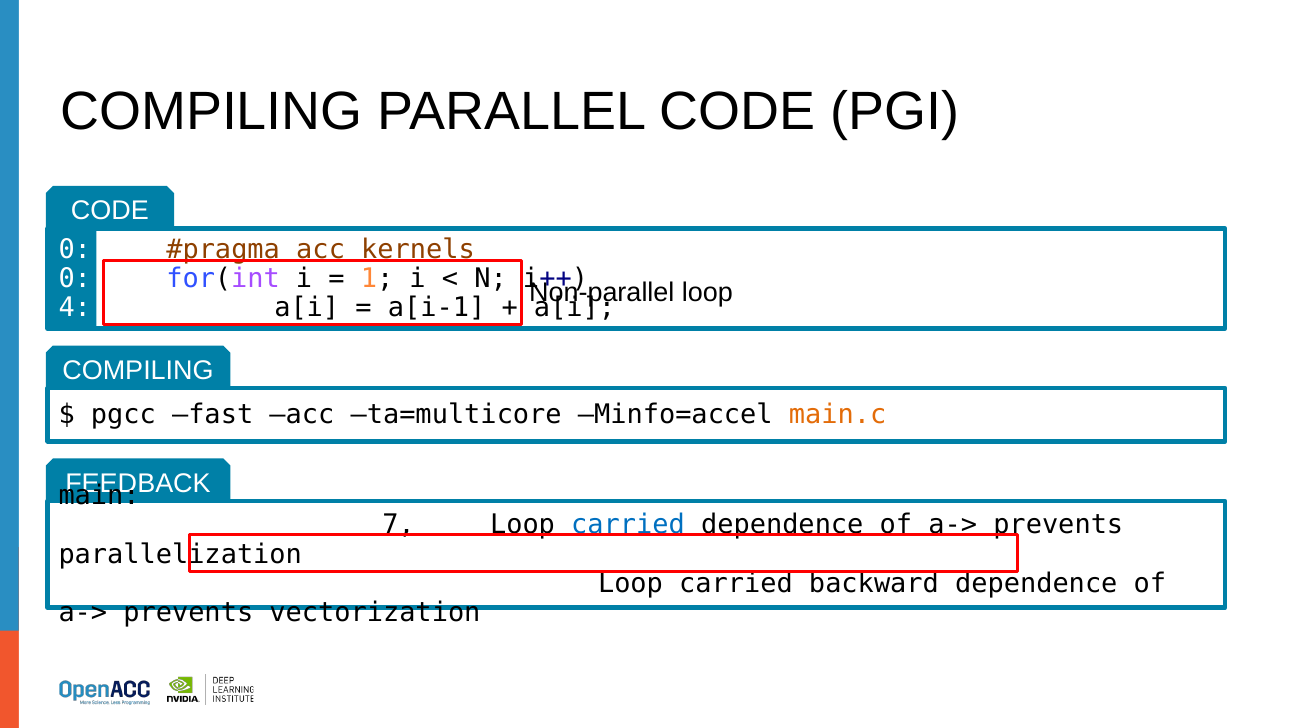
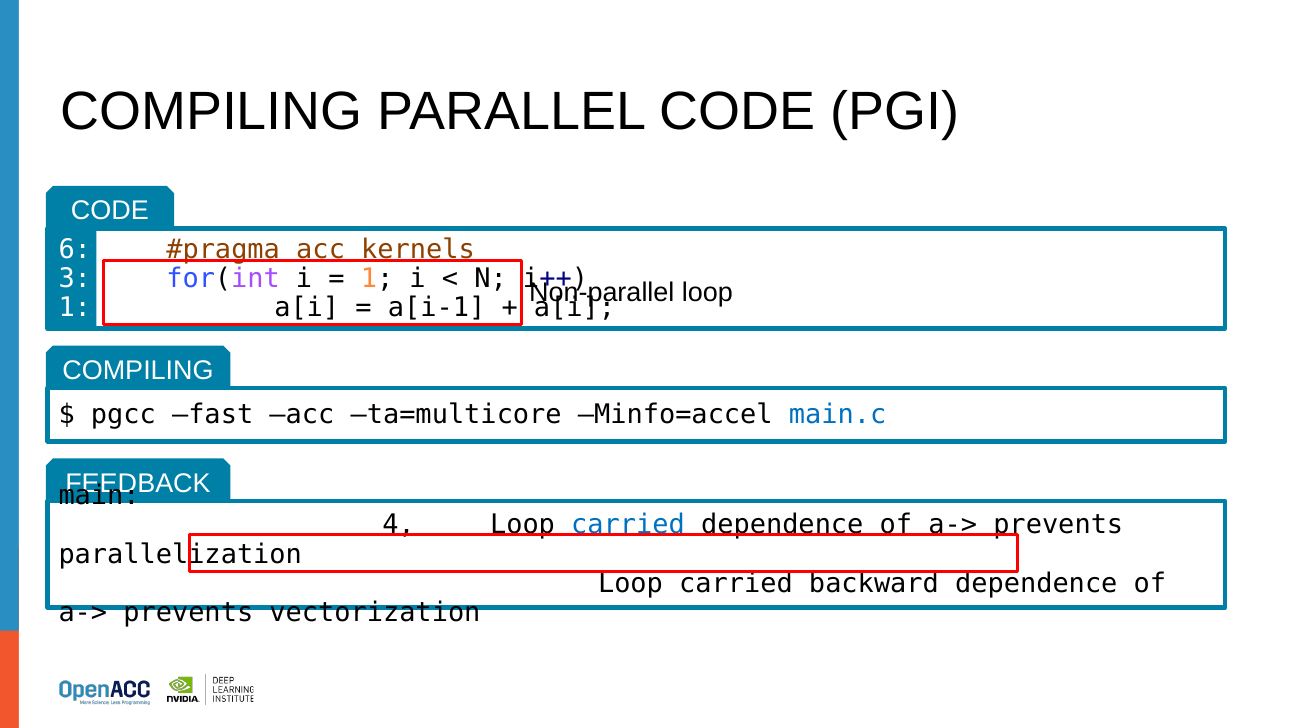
0 at (75, 249): 0 -> 6
0 at (75, 279): 0 -> 3
4 at (75, 308): 4 -> 1
main.c colour: orange -> blue
7: 7 -> 4
